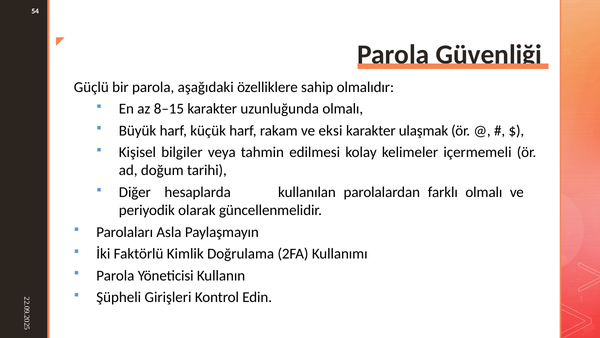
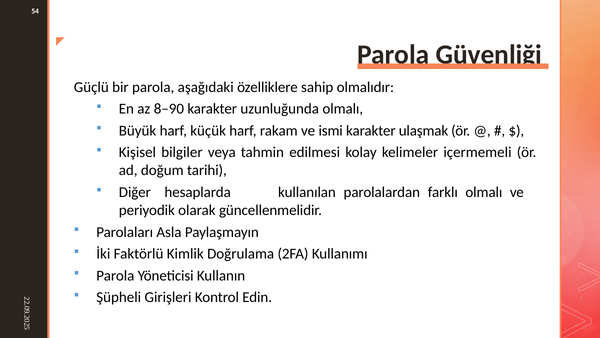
8–15: 8–15 -> 8–90
eksi: eksi -> ismi
